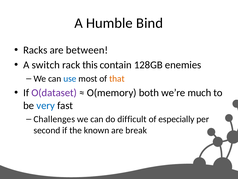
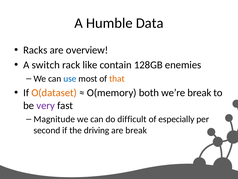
Bind: Bind -> Data
between: between -> overview
this: this -> like
O(dataset colour: purple -> orange
we’re much: much -> break
very colour: blue -> purple
Challenges: Challenges -> Magnitude
known: known -> driving
